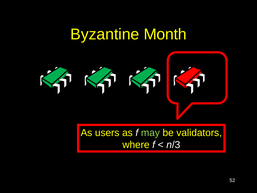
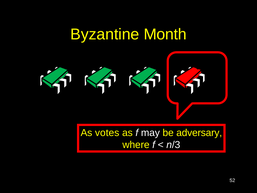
users: users -> votes
may colour: light green -> white
validators: validators -> adversary
